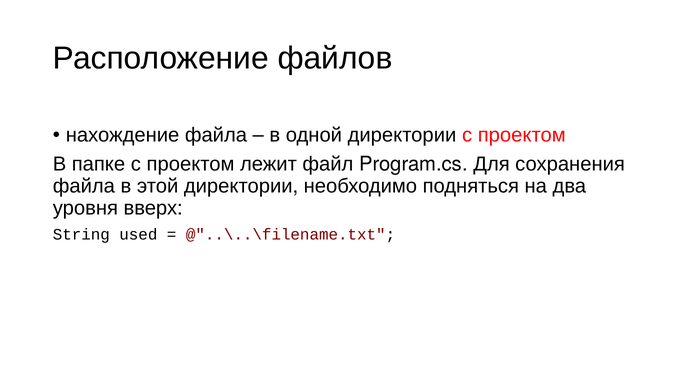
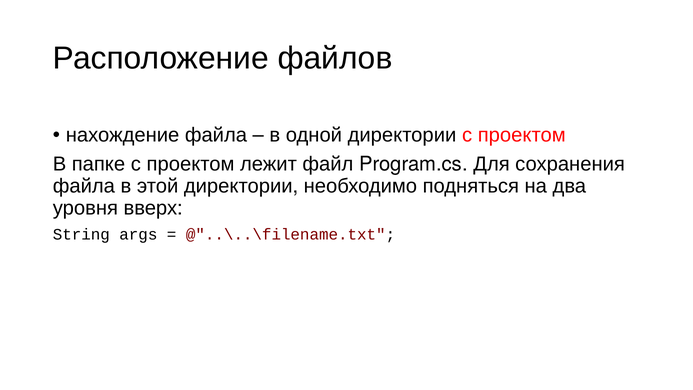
used: used -> args
